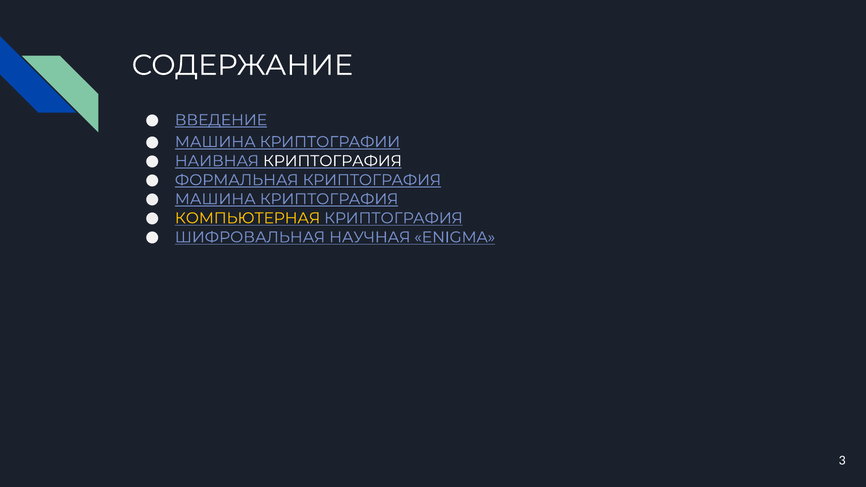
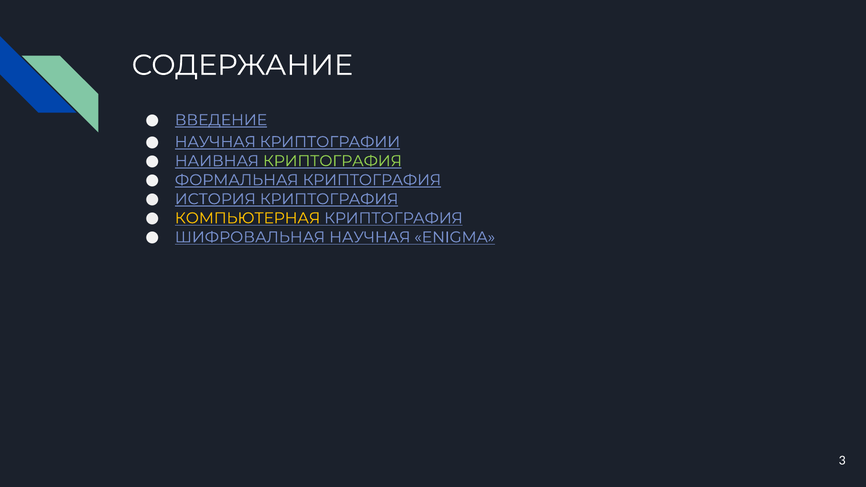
МАШИНА at (215, 142): МАШИНА -> НАУЧНАЯ
КРИПТОГРАФИЯ at (332, 161) colour: white -> light green
МАШИНА at (215, 199): МАШИНА -> ИСТОРИЯ
